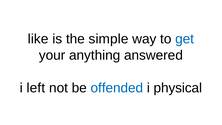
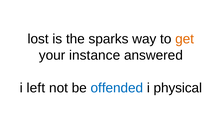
like: like -> lost
simple: simple -> sparks
get colour: blue -> orange
anything: anything -> instance
